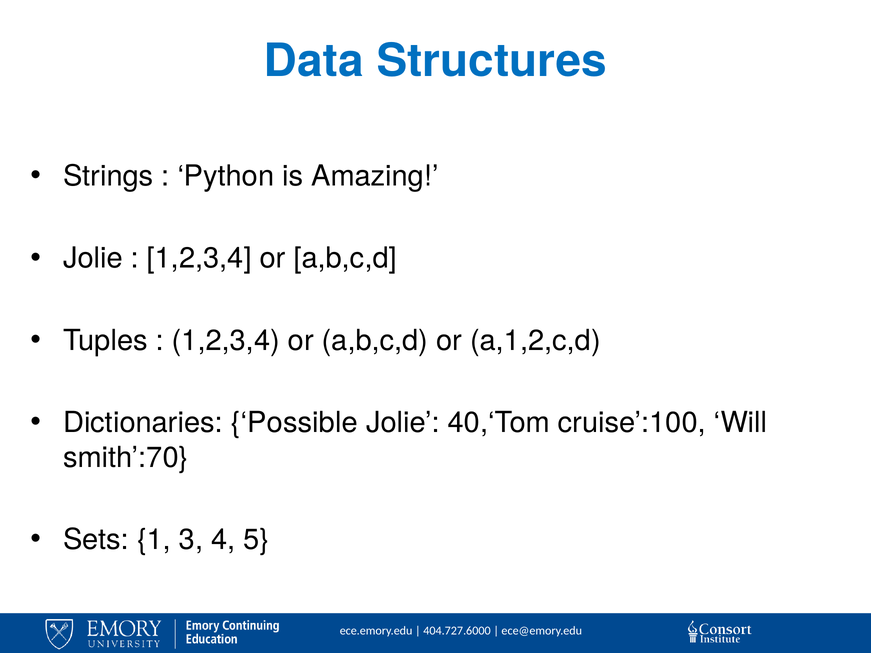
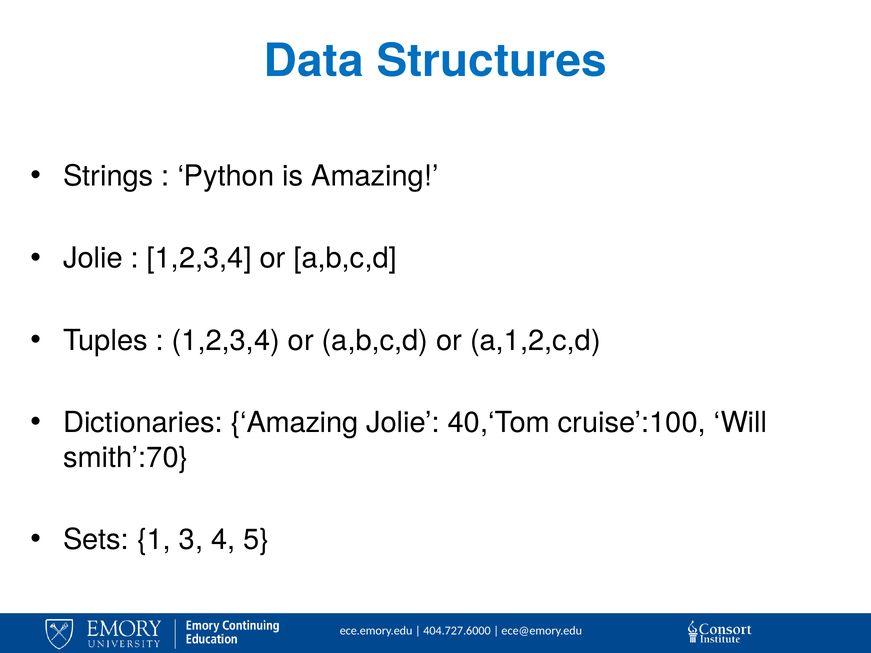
Dictionaries Possible: Possible -> Amazing
